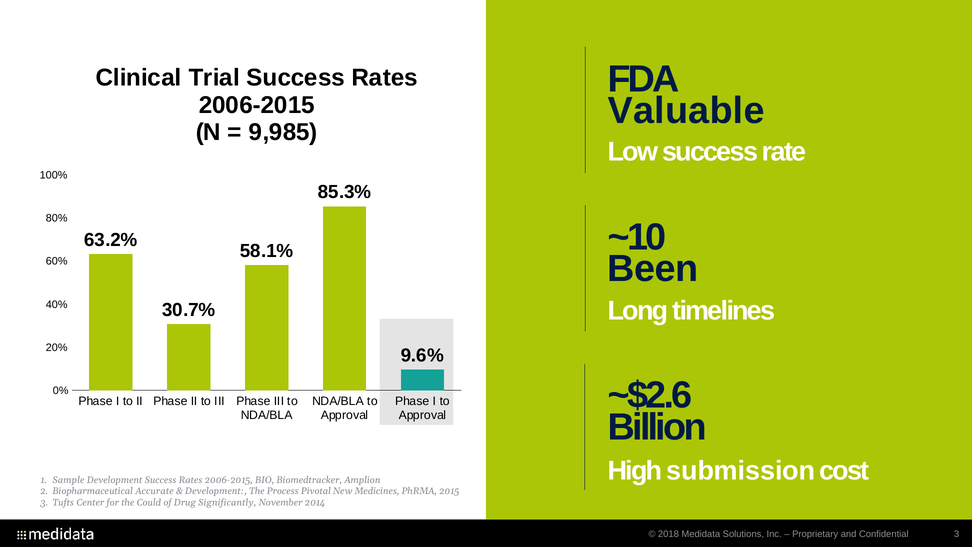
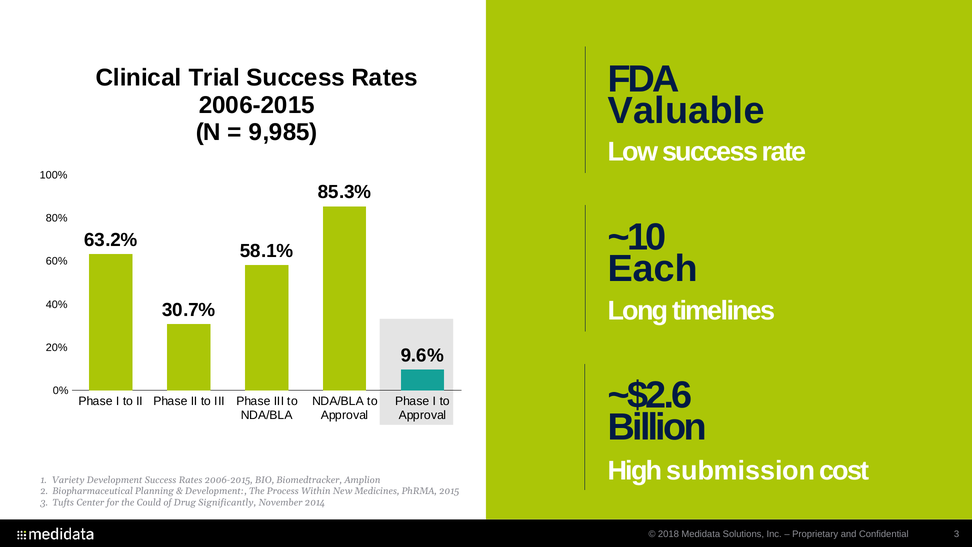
Been: Been -> Each
Sample: Sample -> Variety
Accurate: Accurate -> Planning
Pivotal: Pivotal -> Within
